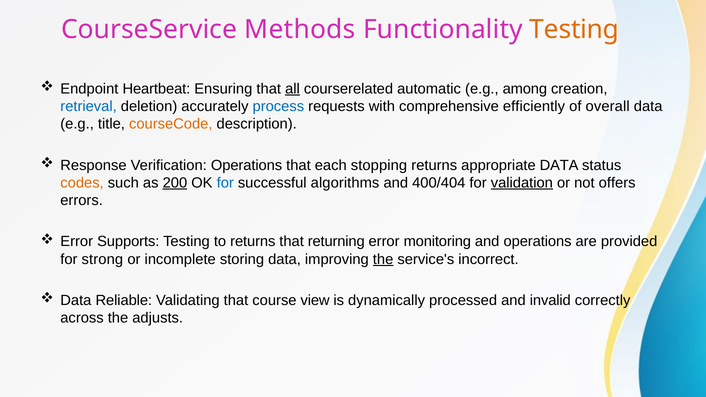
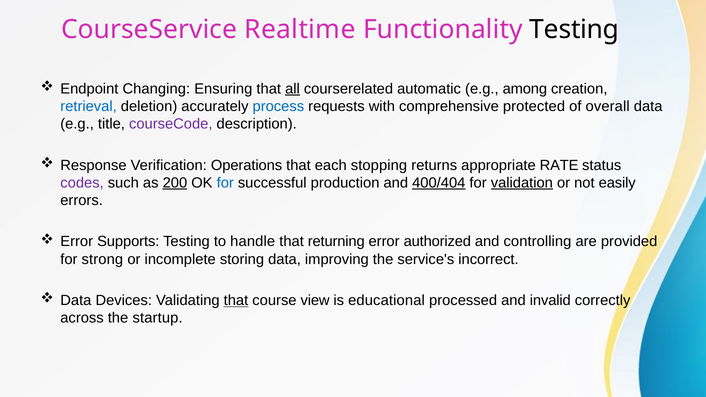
Methods: Methods -> Realtime
Testing at (574, 30) colour: orange -> black
Heartbeat: Heartbeat -> Changing
efficiently: efficiently -> protected
courseCode colour: orange -> purple
appropriate DATA: DATA -> RATE
codes colour: orange -> purple
algorithms: algorithms -> production
400/404 underline: none -> present
offers: offers -> easily
to returns: returns -> handle
monitoring: monitoring -> authorized
and operations: operations -> controlling
the at (383, 259) underline: present -> none
Reliable: Reliable -> Devices
that at (236, 301) underline: none -> present
dynamically: dynamically -> educational
adjusts: adjusts -> startup
